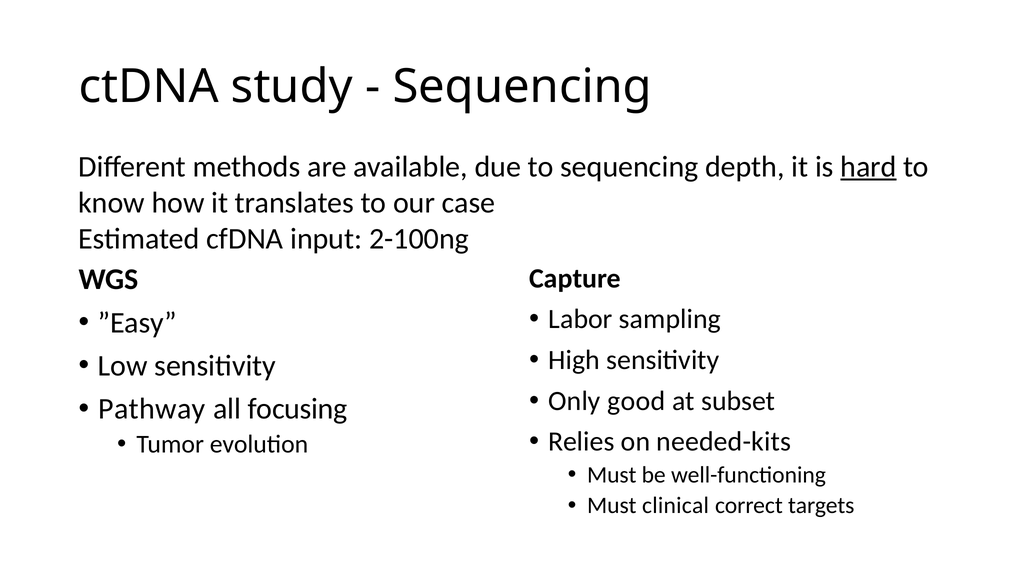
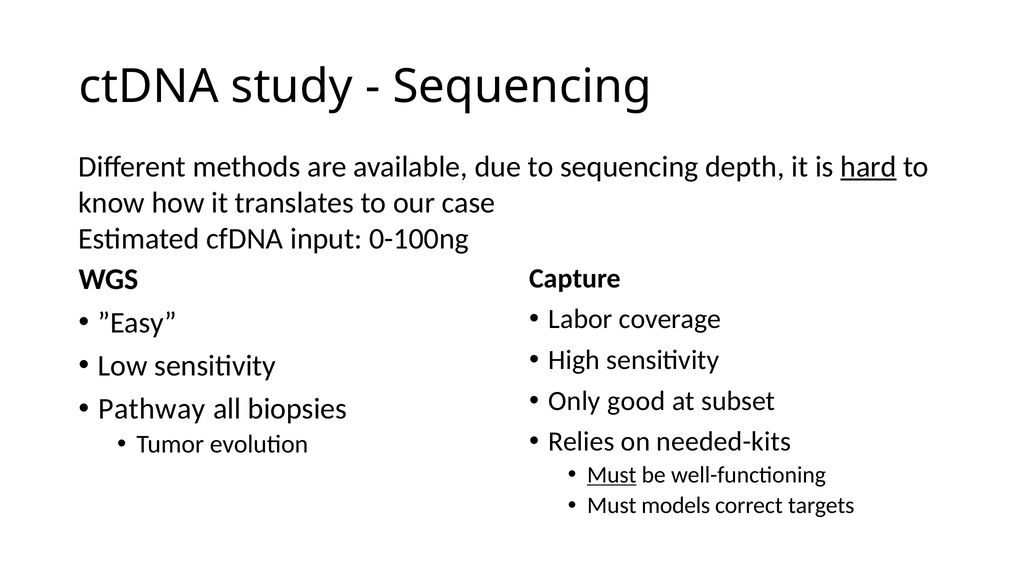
2-100ng: 2-100ng -> 0-100ng
sampling: sampling -> coverage
focusing: focusing -> biopsies
Must at (612, 475) underline: none -> present
clinical: clinical -> models
